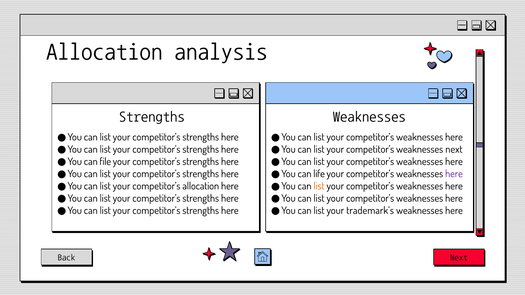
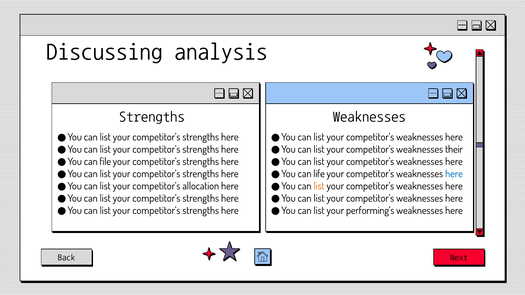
Allocation at (105, 51): Allocation -> Discussing
weaknesses next: next -> their
here at (454, 174) colour: purple -> blue
trademark’s: trademark’s -> performing’s
